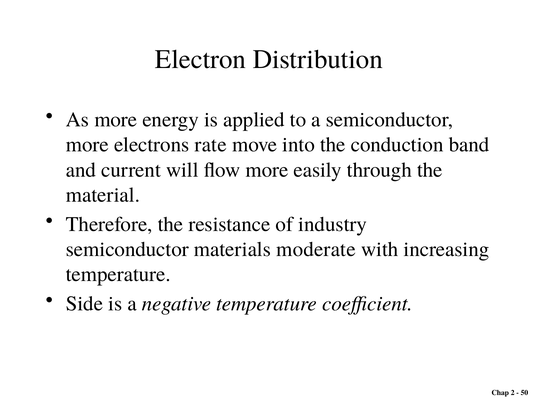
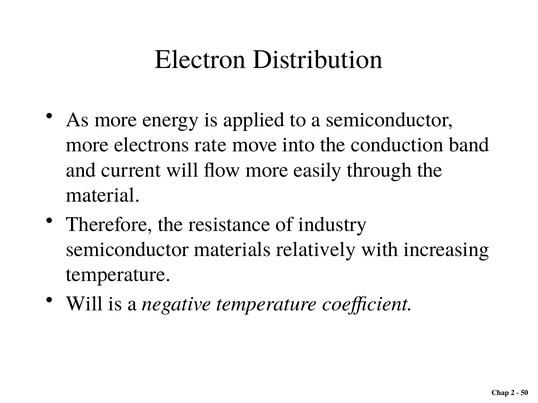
moderate: moderate -> relatively
Side at (84, 304): Side -> Will
